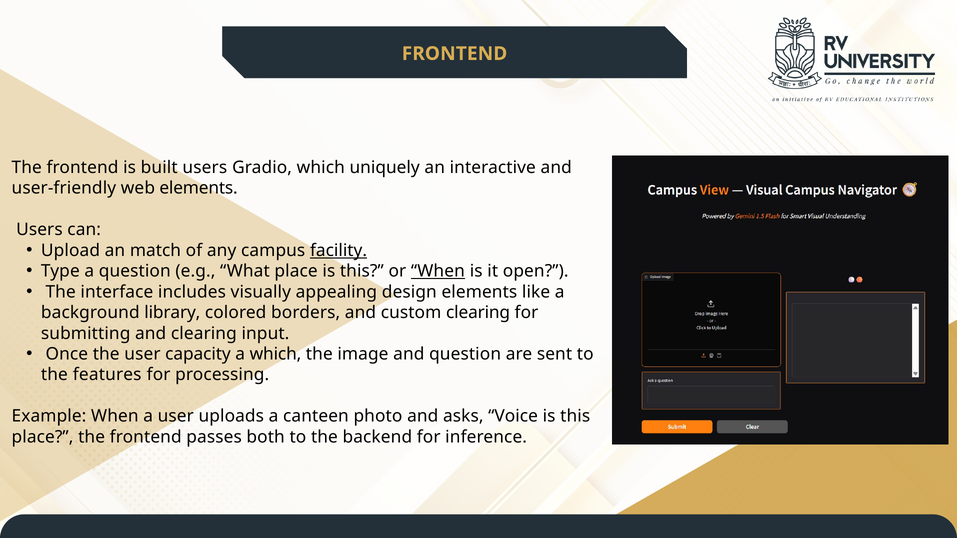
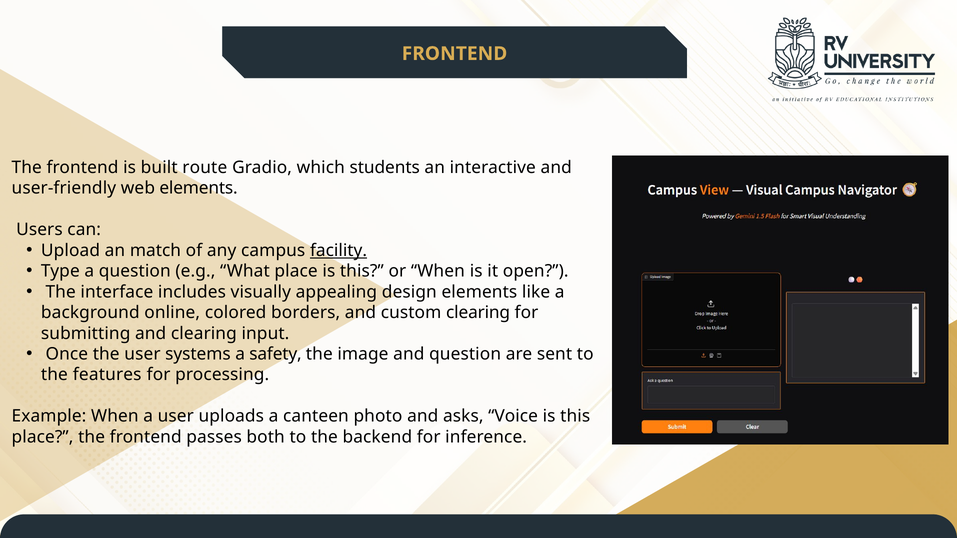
built users: users -> route
uniquely: uniquely -> students
When at (438, 271) underline: present -> none
library: library -> online
capacity: capacity -> systems
a which: which -> safety
